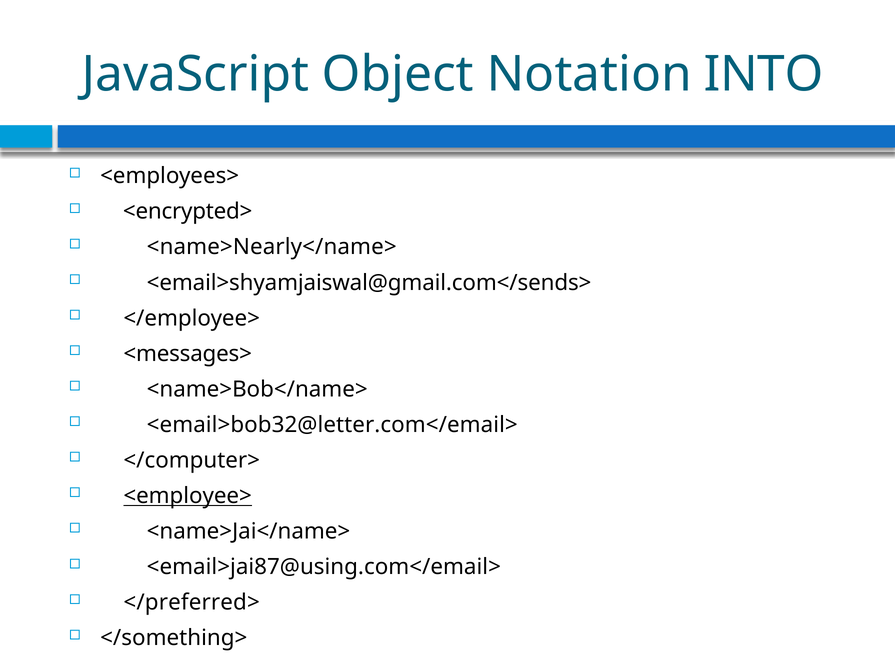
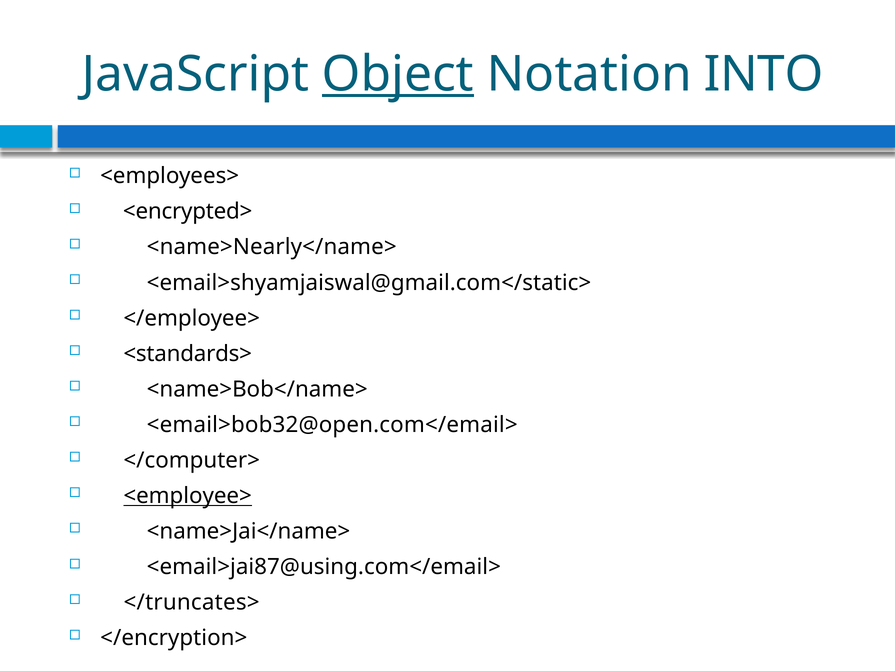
Object underline: none -> present
<email>shyamjaiswal@gmail.com</sends>: <email>shyamjaiswal@gmail.com</sends> -> <email>shyamjaiswal@gmail.com</static>
<messages>: <messages> -> <standards>
<email>bob32@letter.com</email>: <email>bob32@letter.com</email> -> <email>bob32@open.com</email>
</preferred>: </preferred> -> </truncates>
</something>: </something> -> </encryption>
